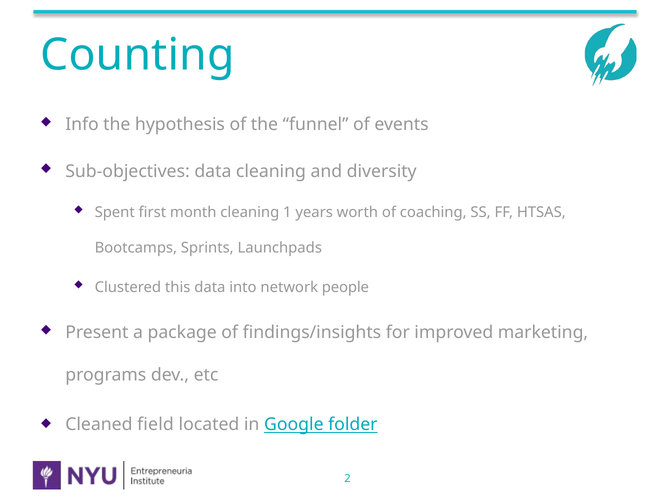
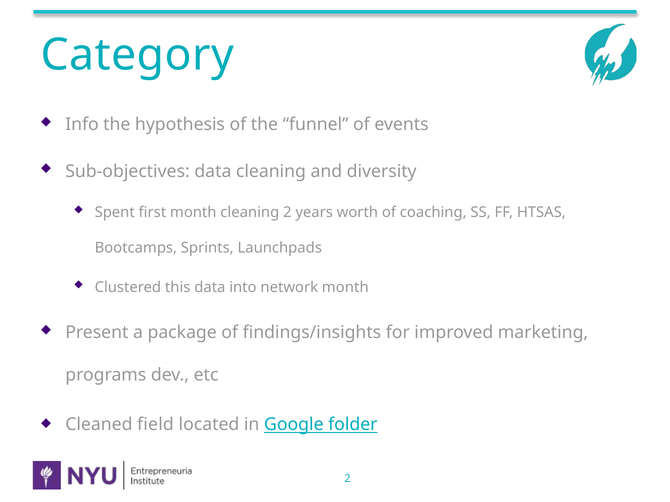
Counting: Counting -> Category
cleaning 1: 1 -> 2
network people: people -> month
